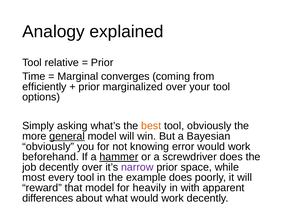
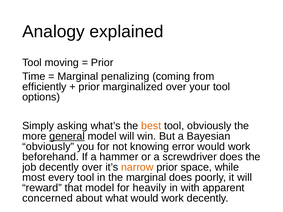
relative: relative -> moving
converges: converges -> penalizing
hammer underline: present -> none
narrow colour: purple -> orange
the example: example -> marginal
differences: differences -> concerned
